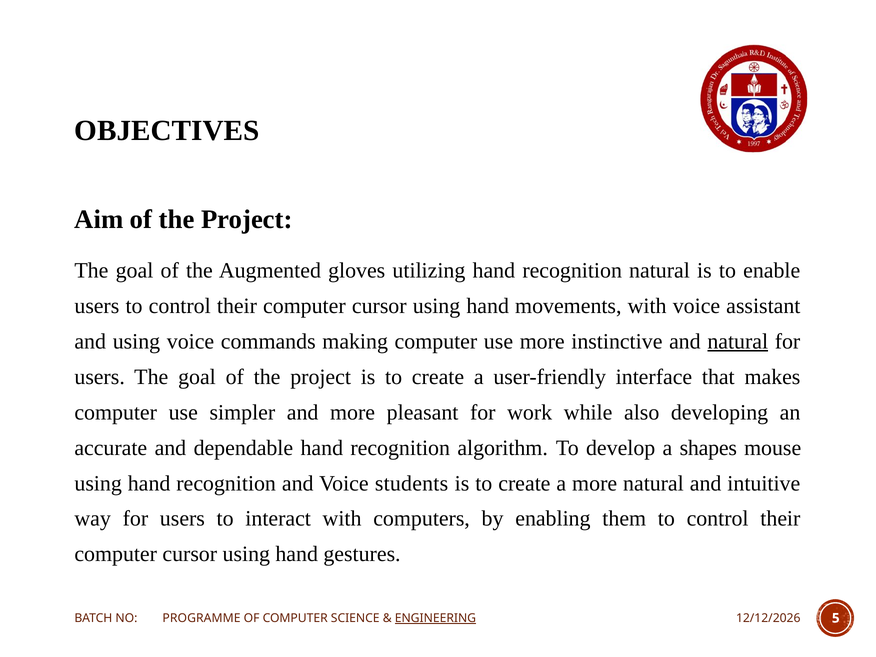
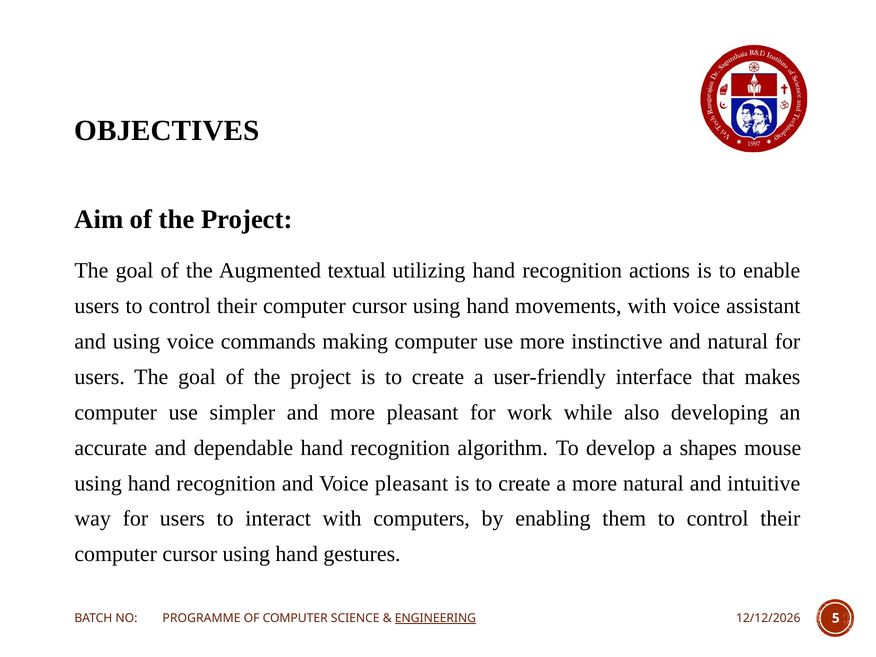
gloves: gloves -> textual
recognition natural: natural -> actions
natural at (738, 341) underline: present -> none
Voice students: students -> pleasant
